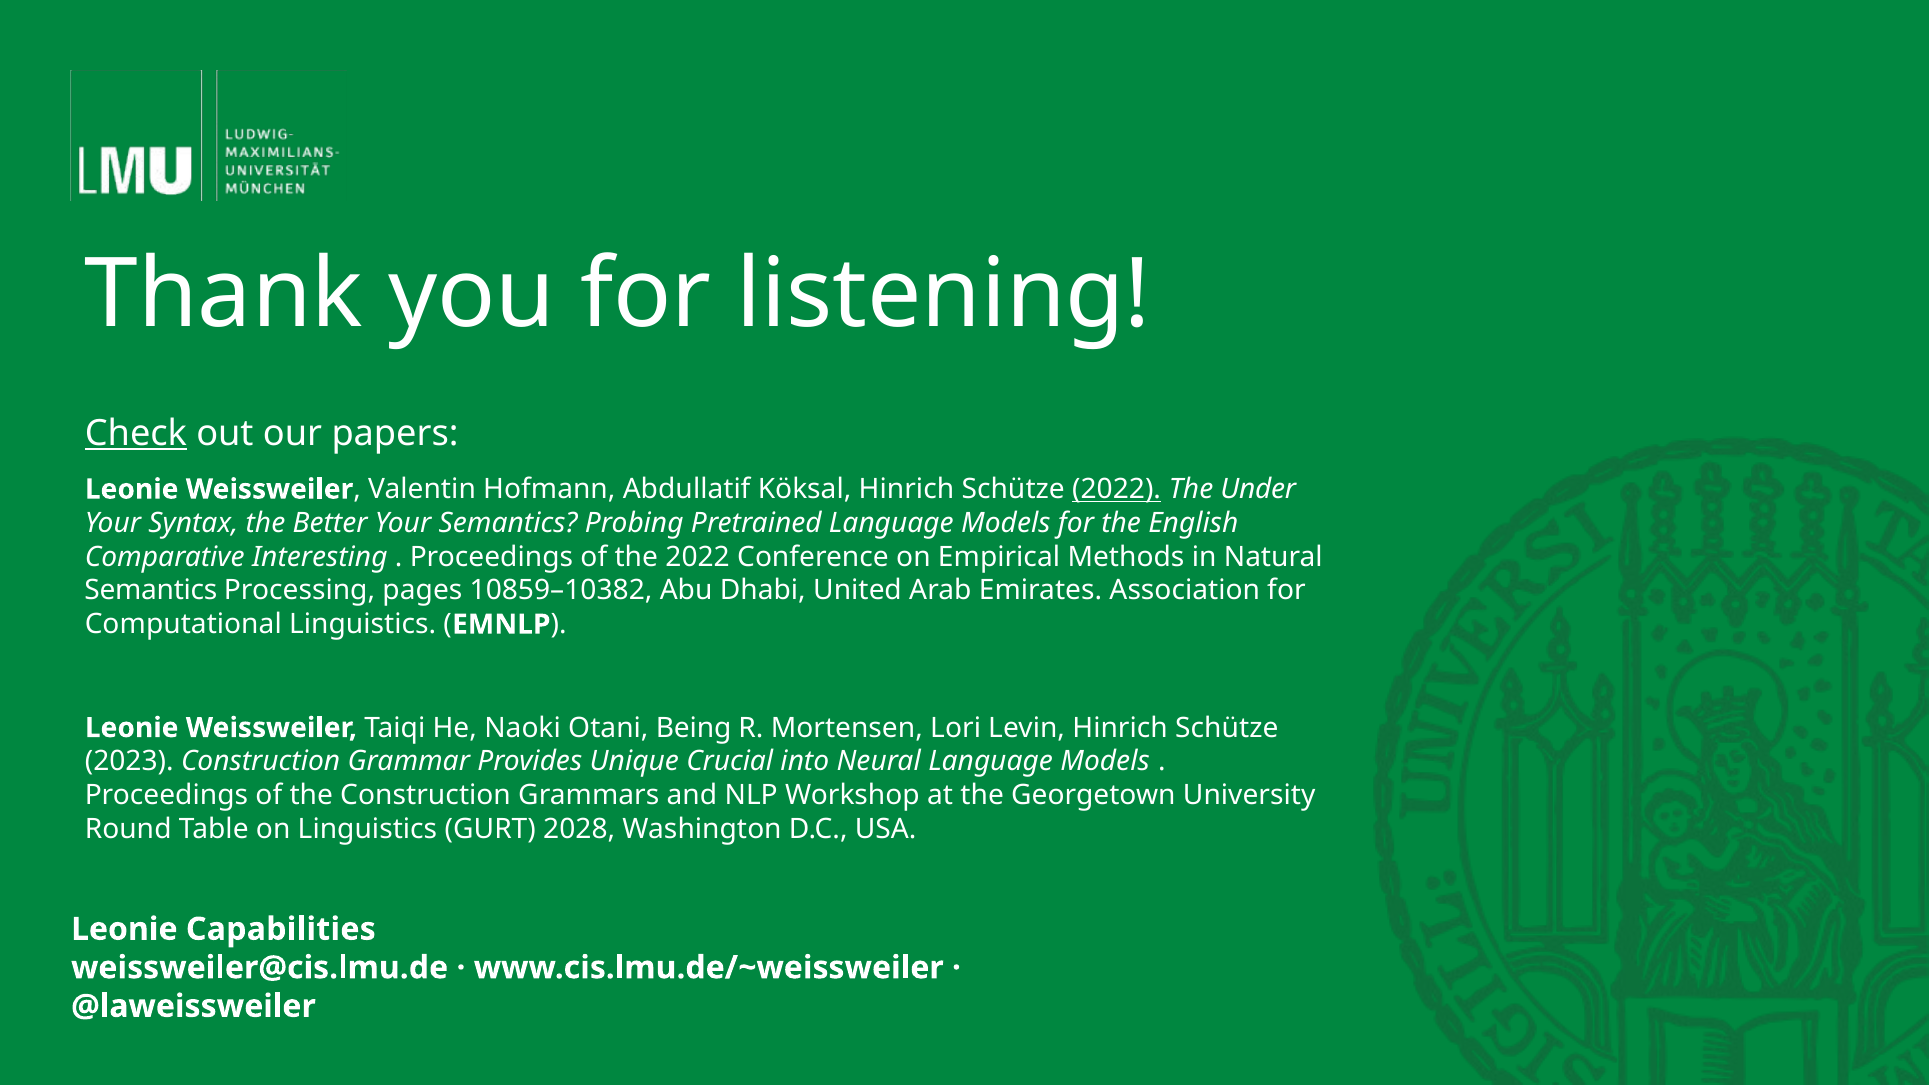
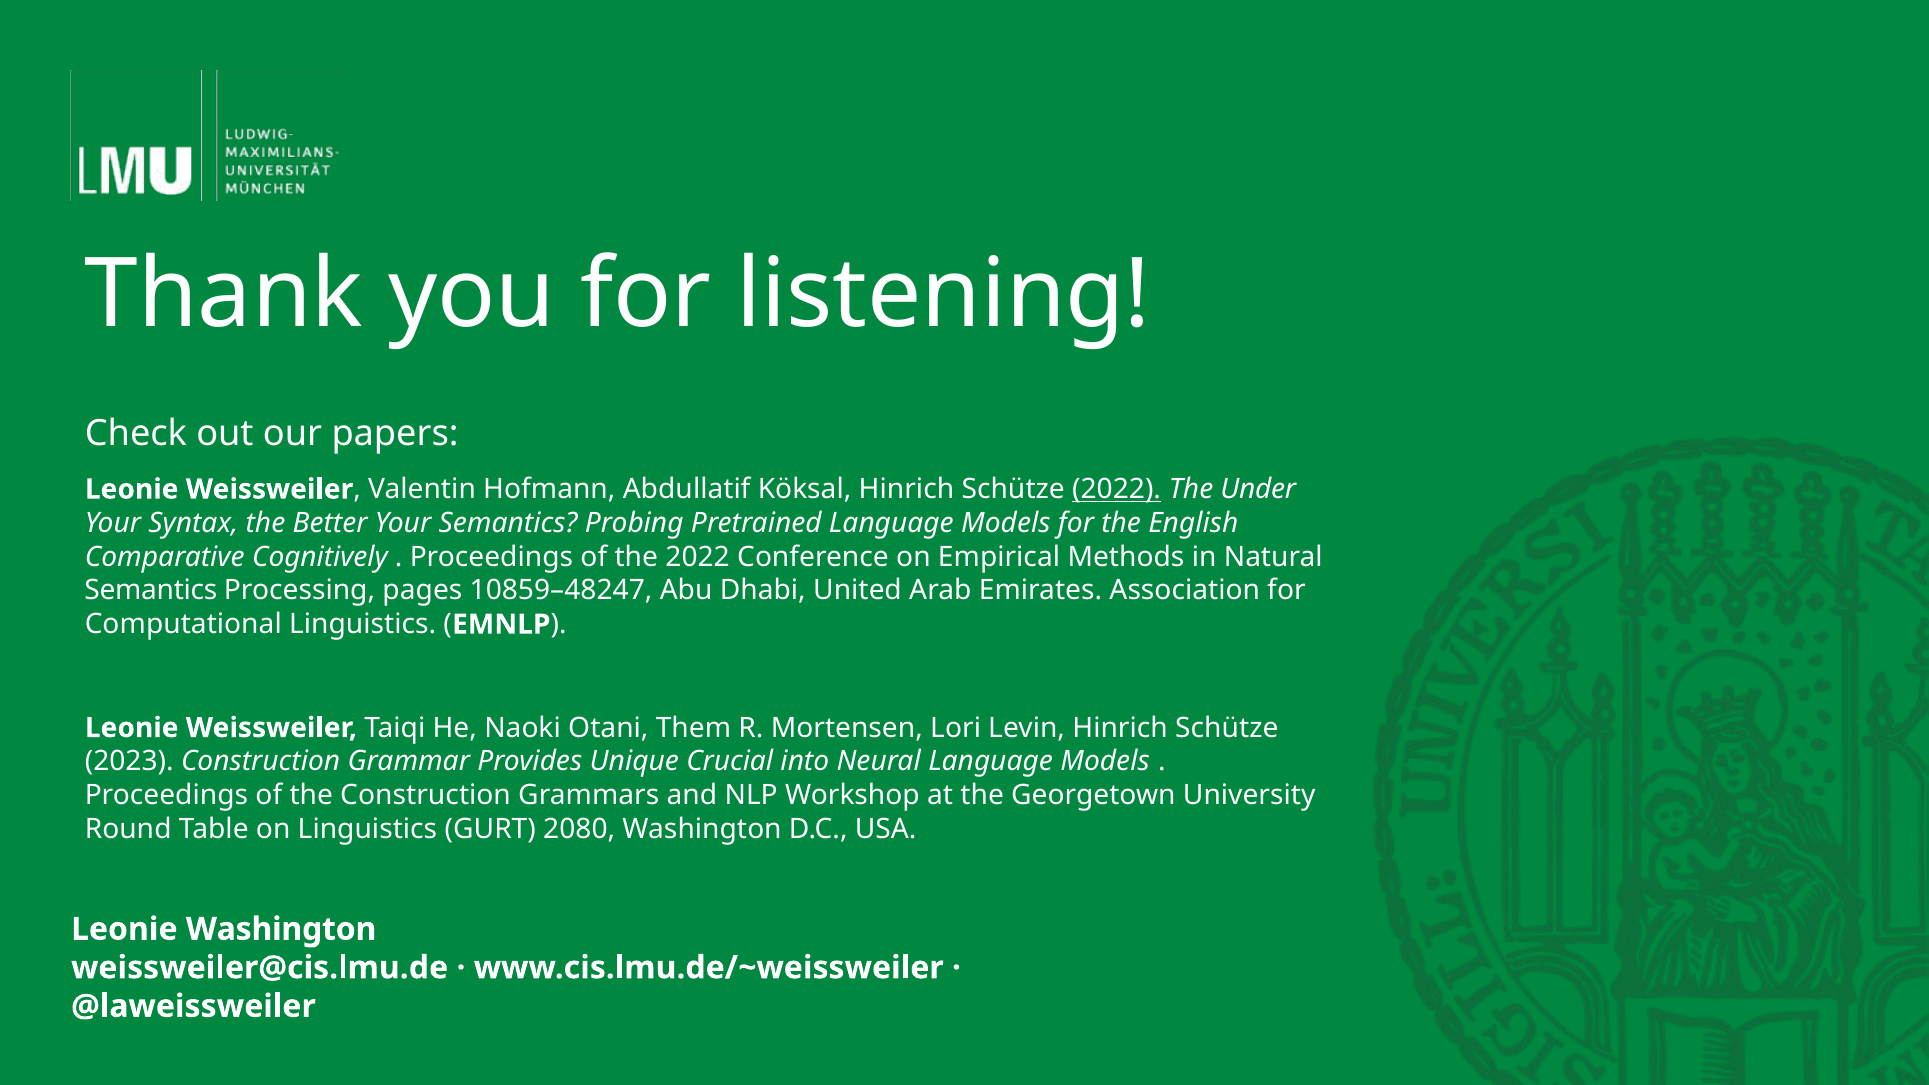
Check underline: present -> none
Interesting: Interesting -> Cognitively
10859–10382: 10859–10382 -> 10859–48247
Being: Being -> Them
2028: 2028 -> 2080
Leonie Capabilities: Capabilities -> Washington
